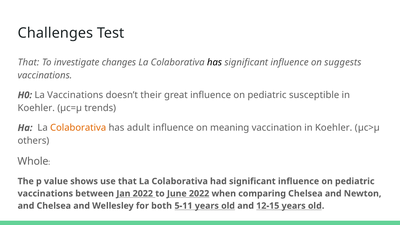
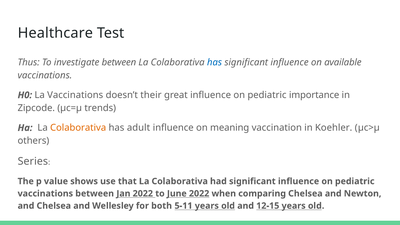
Challenges: Challenges -> Healthcare
That at (29, 62): That -> Thus
investigate changes: changes -> between
has at (215, 62) colour: black -> blue
suggests: suggests -> available
susceptible: susceptible -> importance
Koehler at (36, 108): Koehler -> Zipcode
Whole: Whole -> Series
